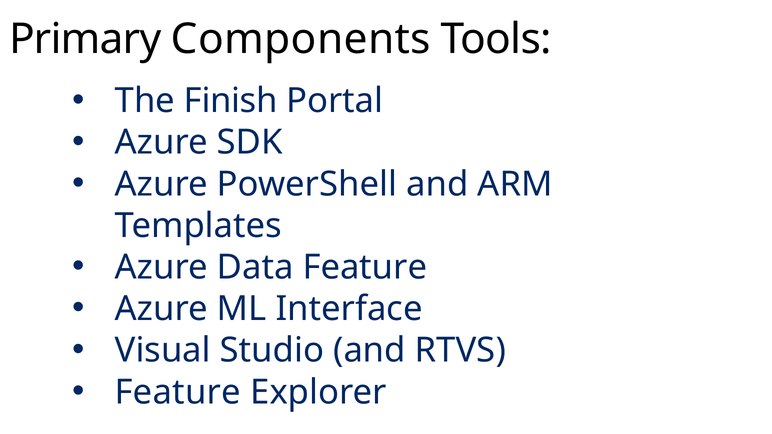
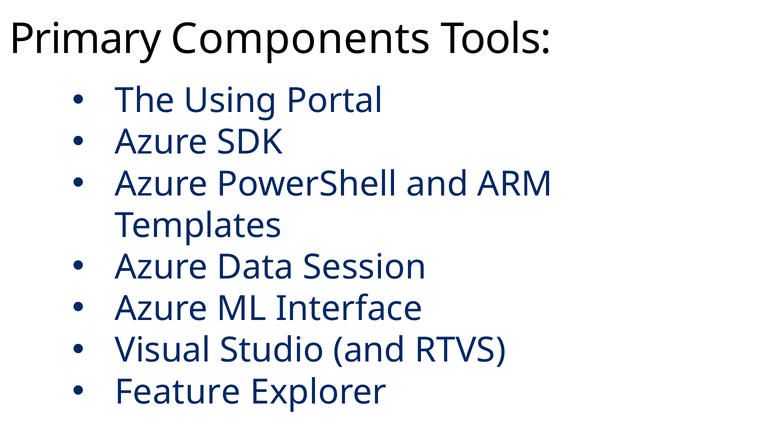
Finish: Finish -> Using
Data Feature: Feature -> Session
